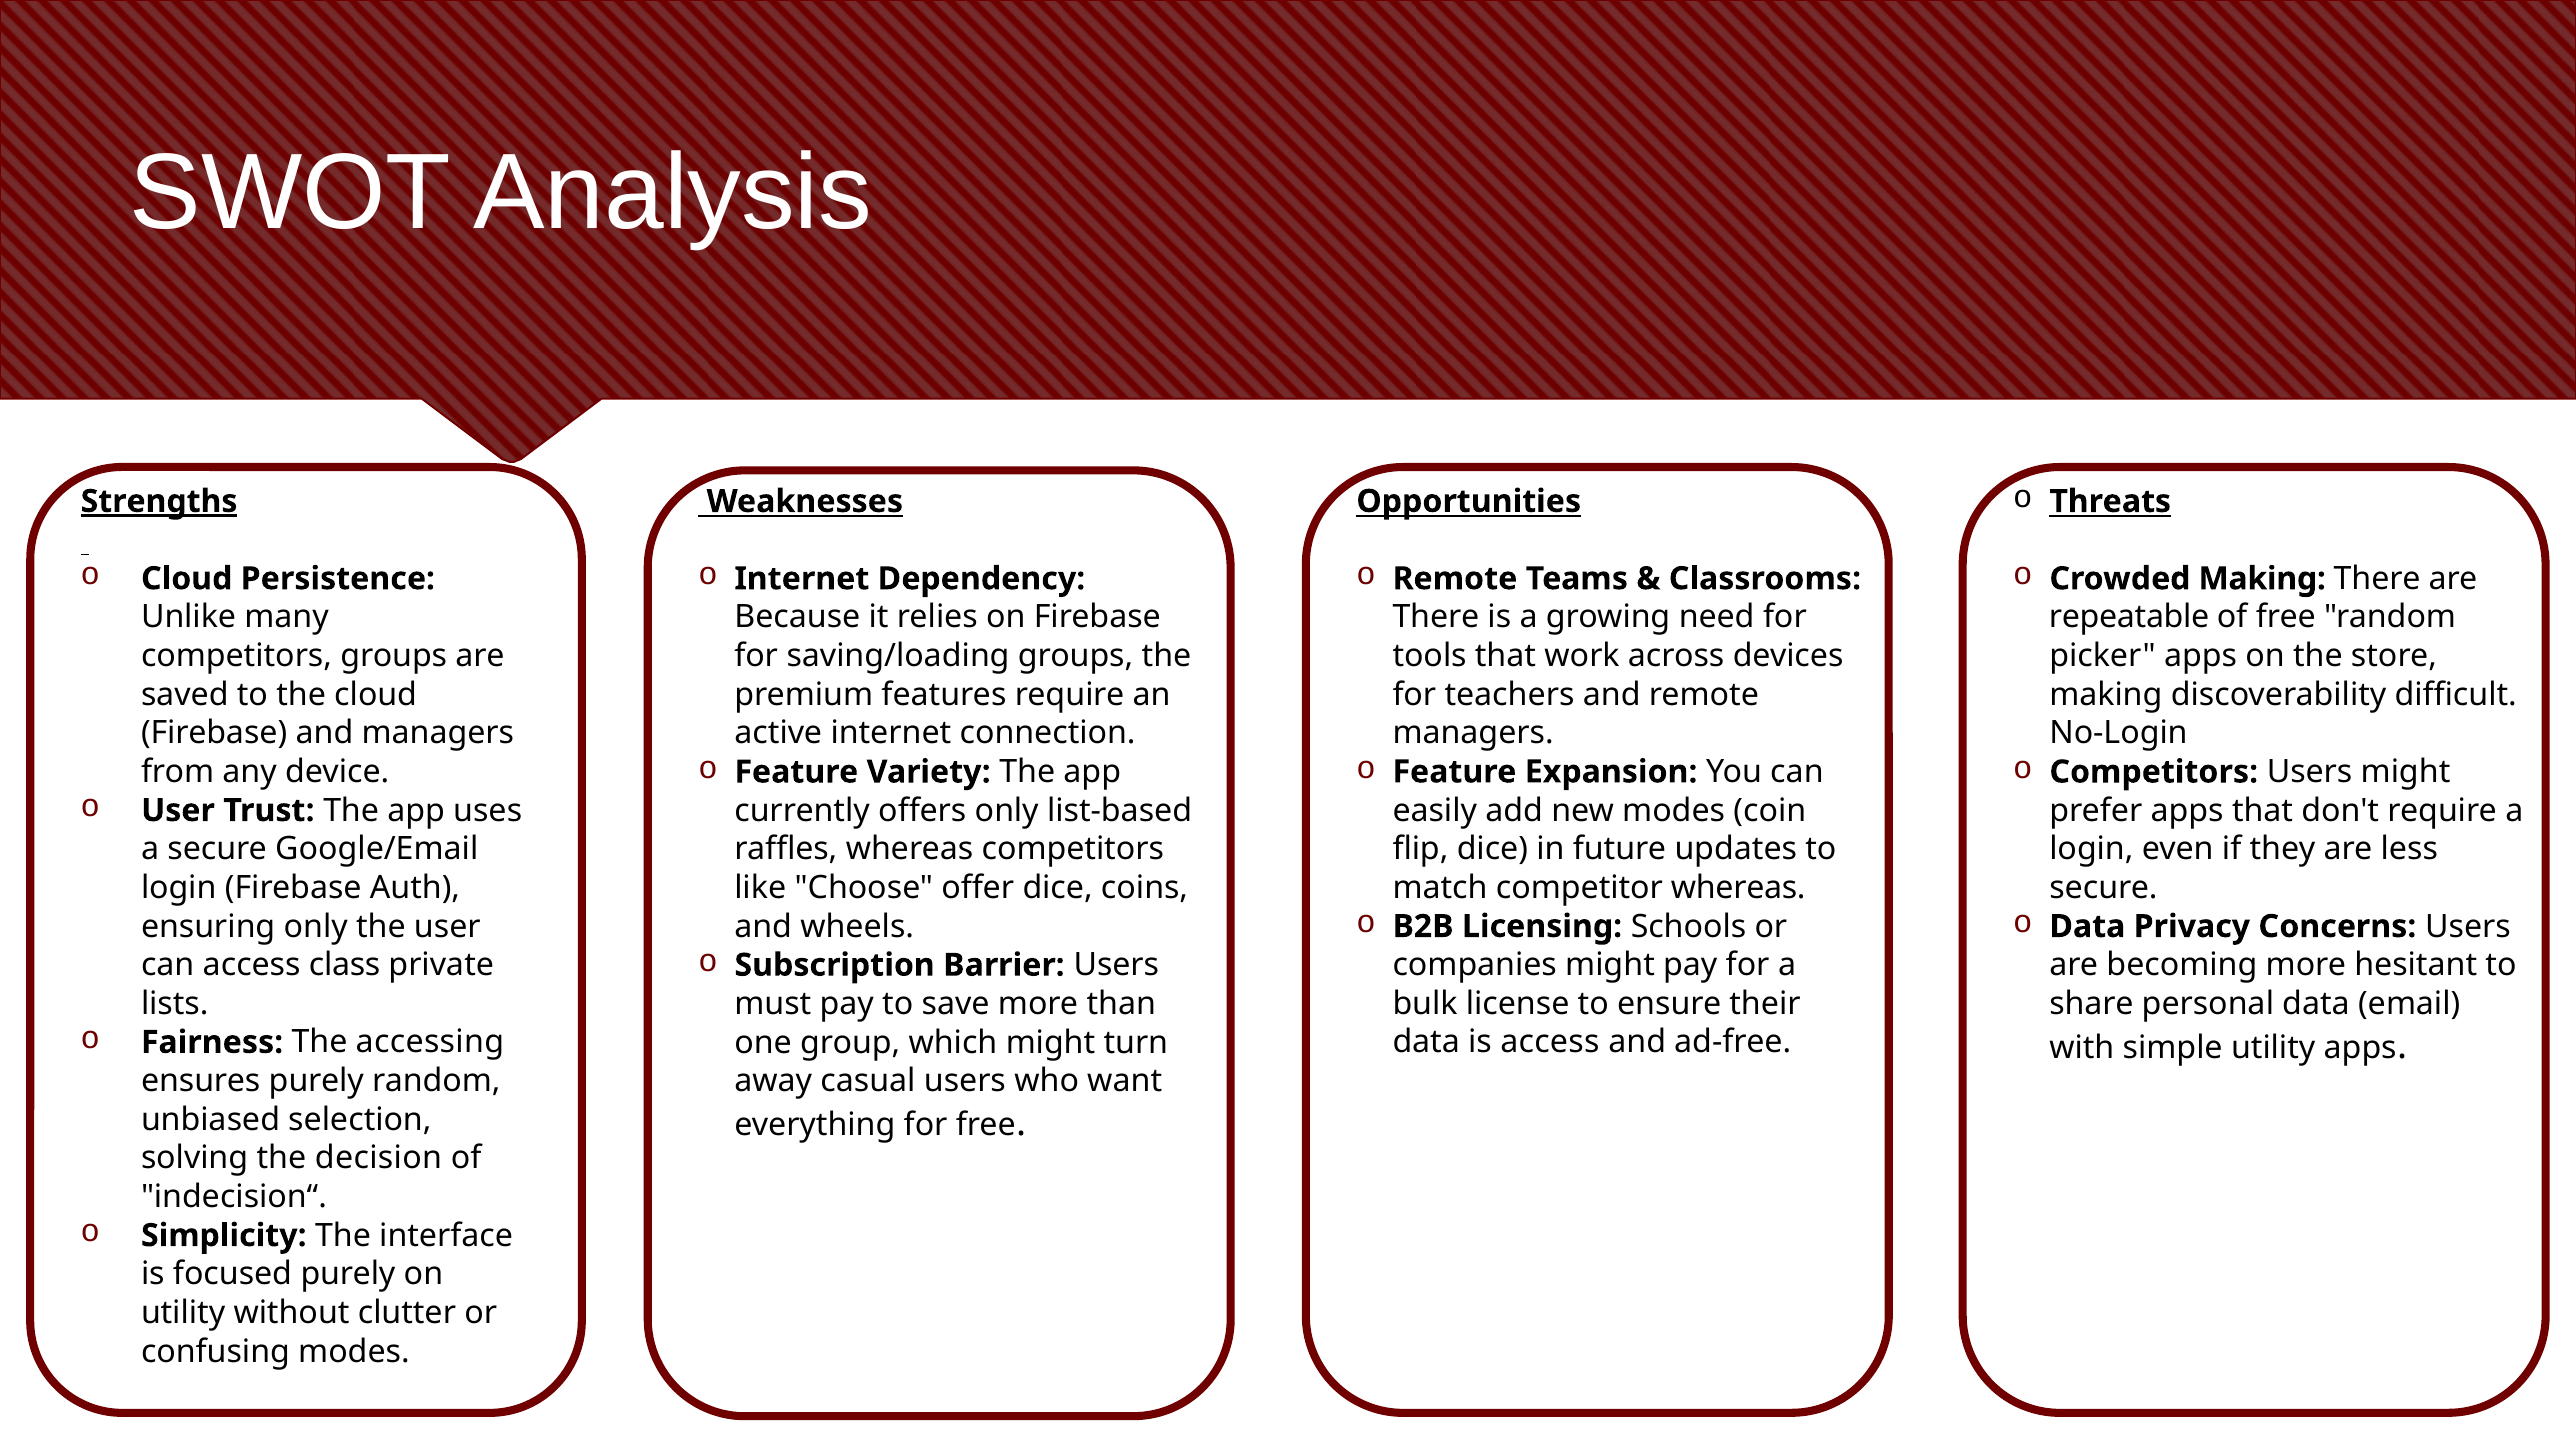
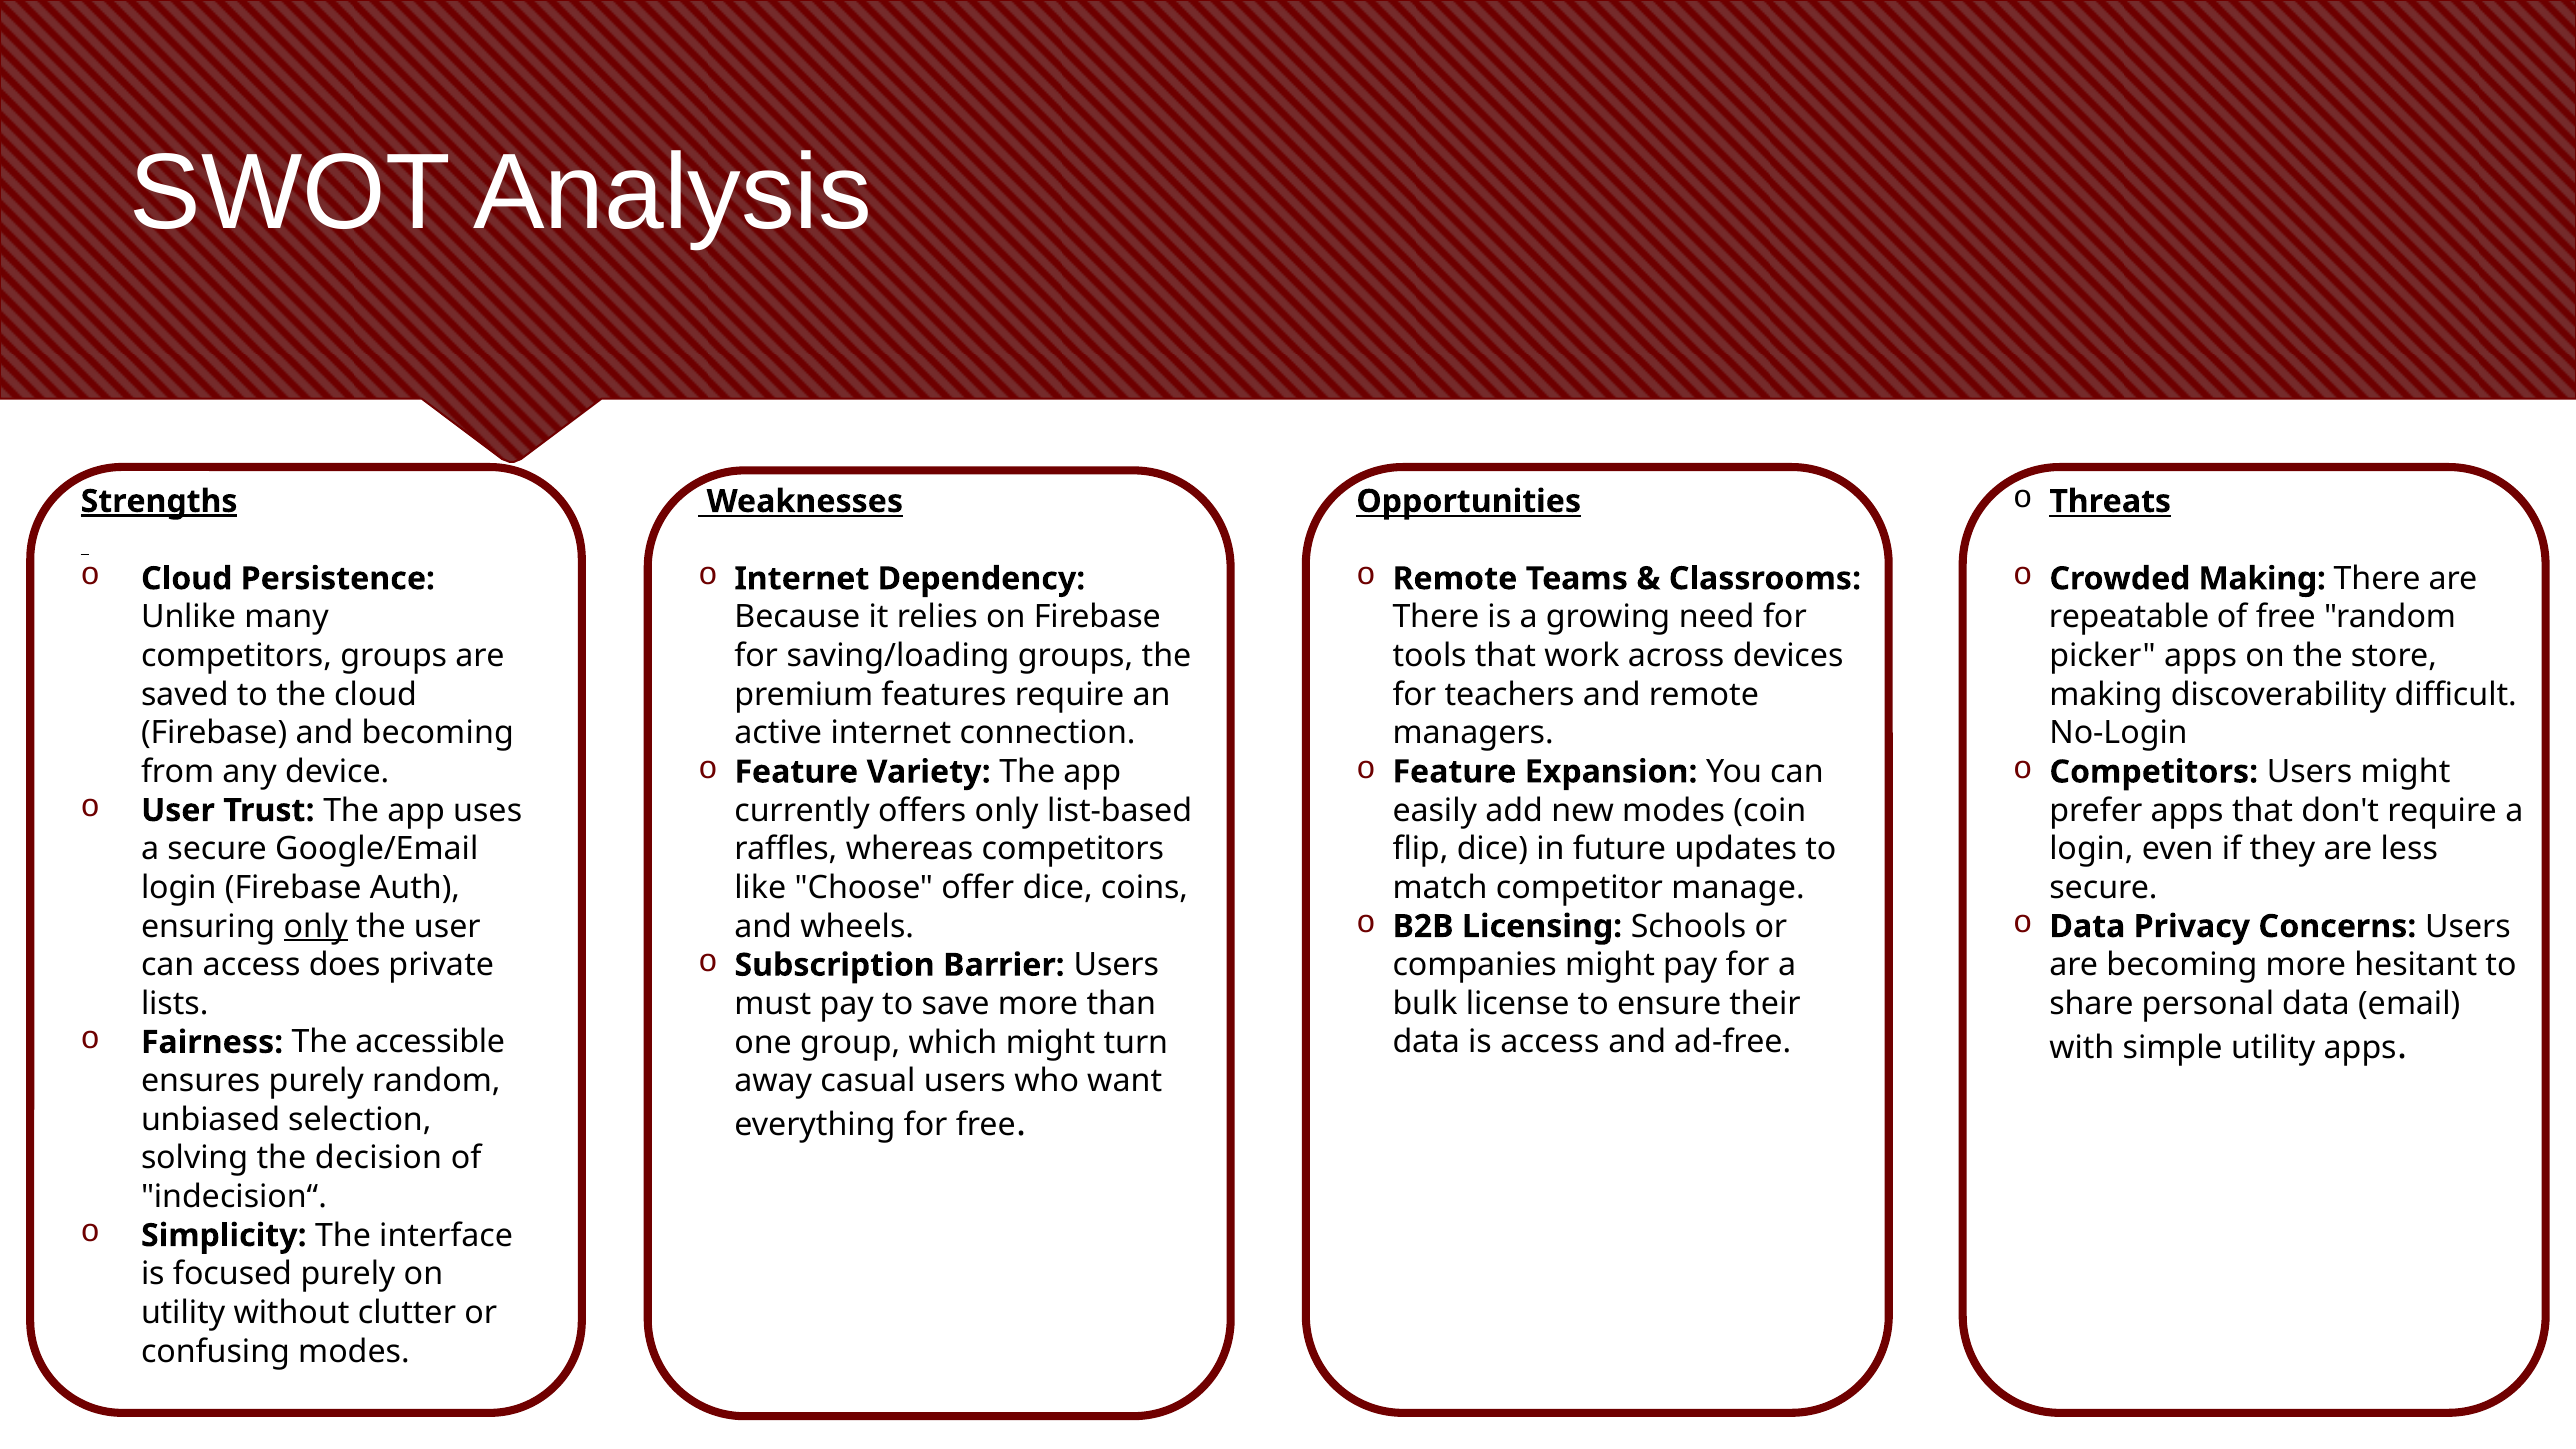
and managers: managers -> becoming
competitor whereas: whereas -> manage
only at (316, 926) underline: none -> present
class: class -> does
accessing: accessing -> accessible
